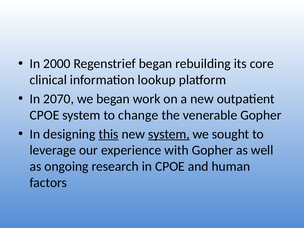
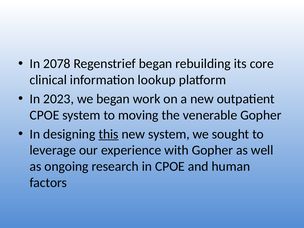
2000: 2000 -> 2078
2070: 2070 -> 2023
change: change -> moving
system at (169, 134) underline: present -> none
